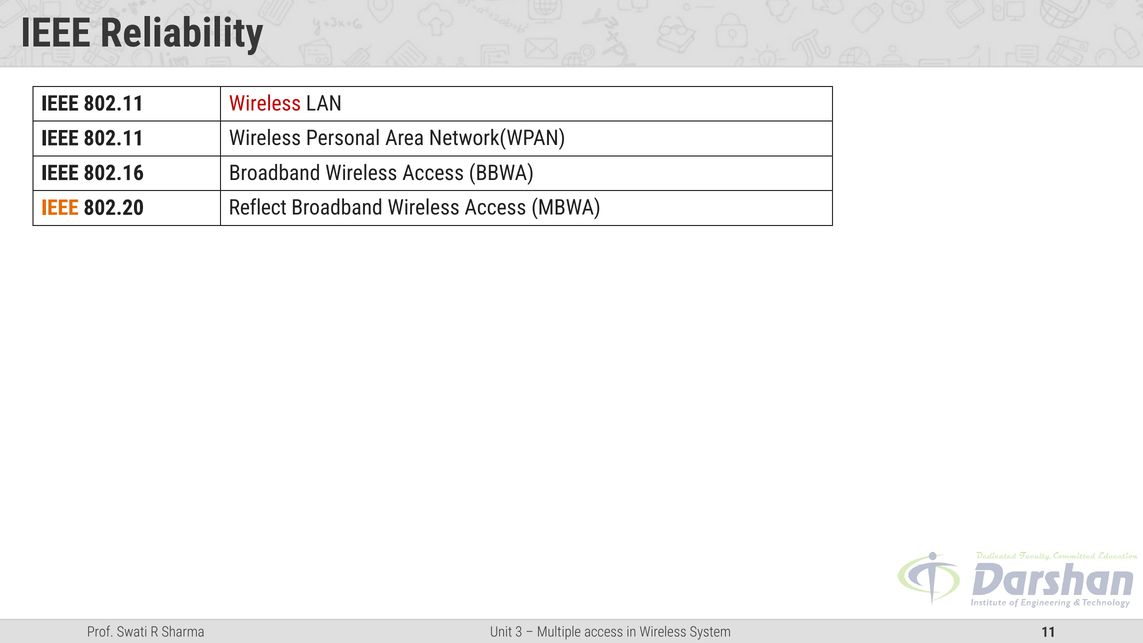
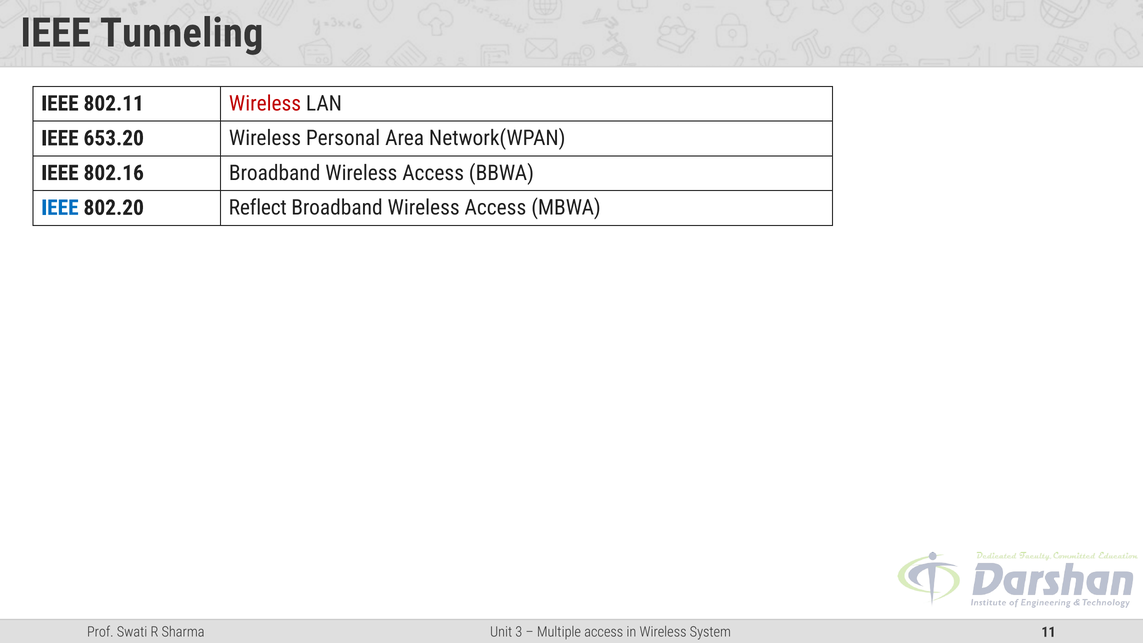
Reliability: Reliability -> Tunneling
802.11 at (114, 138): 802.11 -> 653.20
IEEE at (60, 208) colour: orange -> blue
